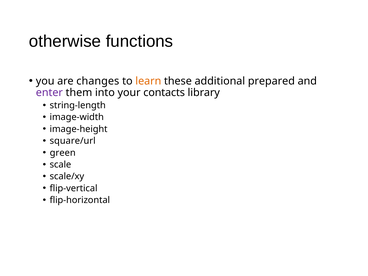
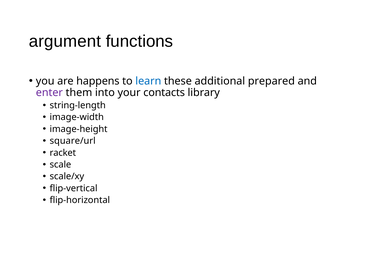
otherwise: otherwise -> argument
changes: changes -> happens
learn colour: orange -> blue
green: green -> racket
